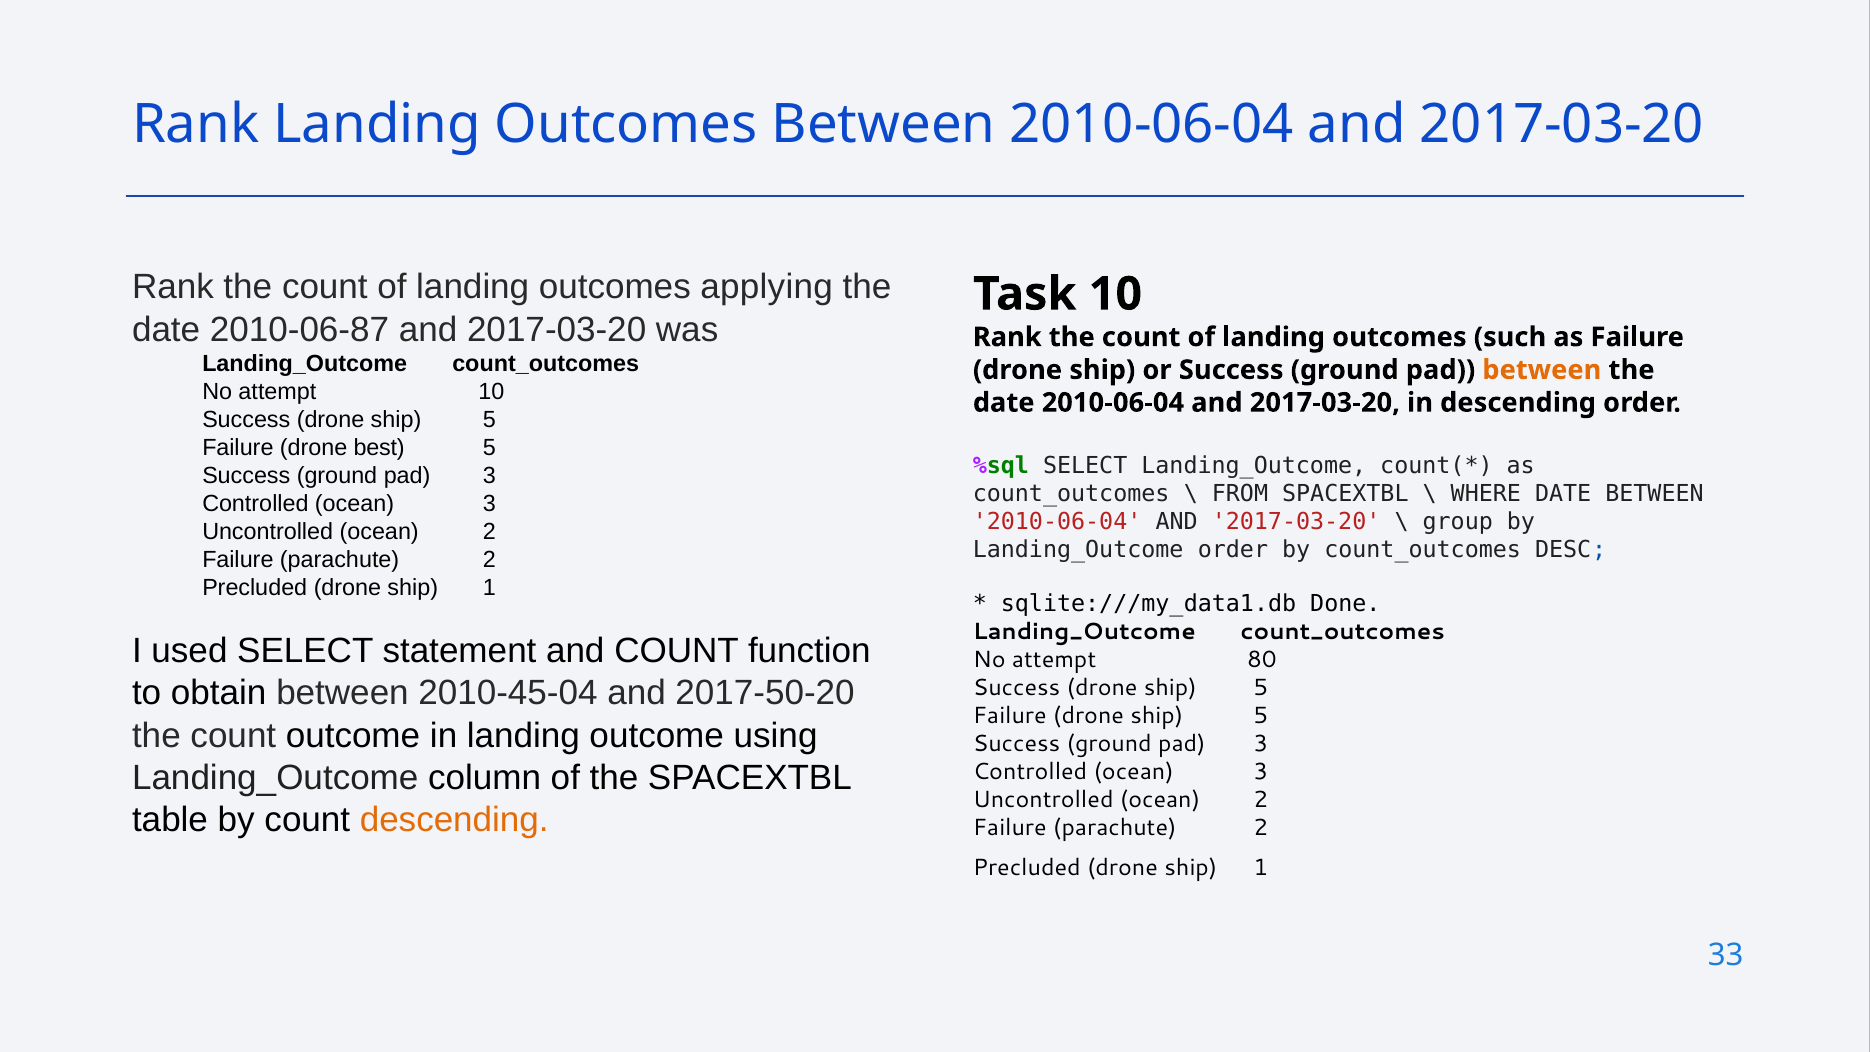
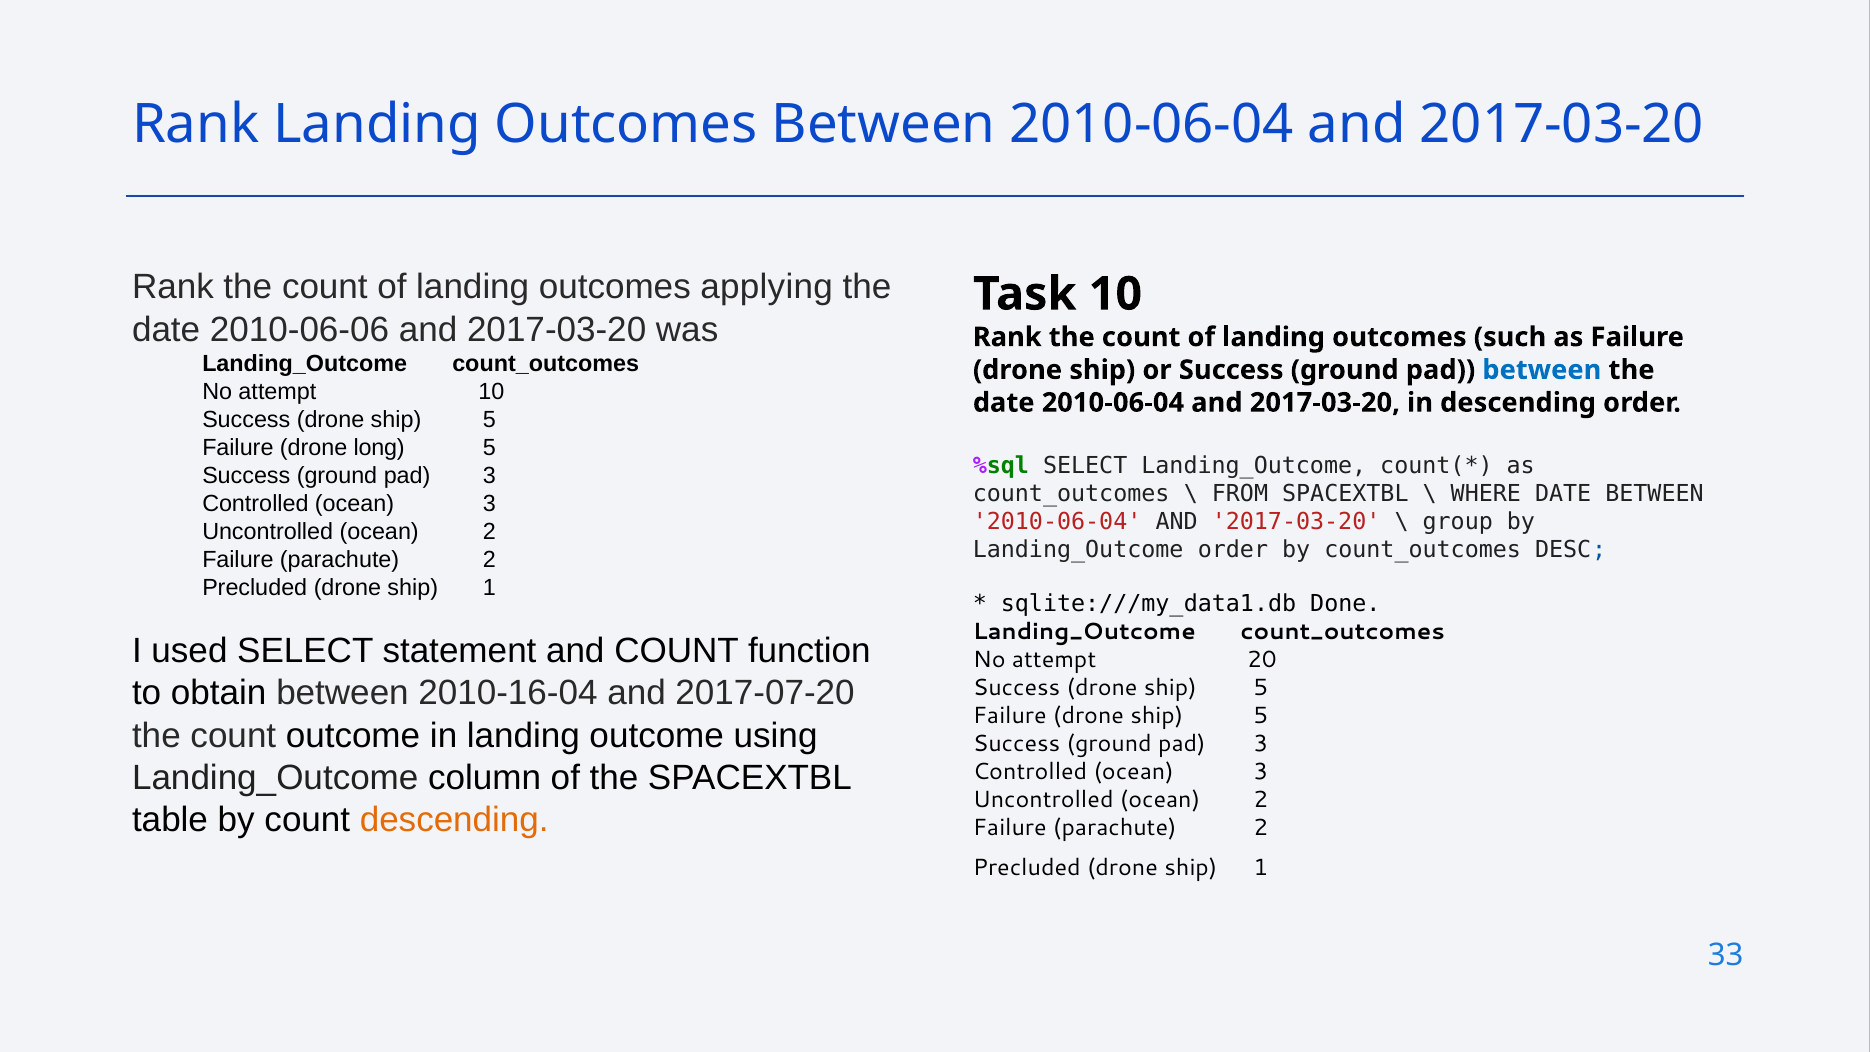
2010-06-87: 2010-06-87 -> 2010-06-06
between at (1542, 370) colour: orange -> blue
best: best -> long
80: 80 -> 20
2010-45-04: 2010-45-04 -> 2010-16-04
2017-50-20: 2017-50-20 -> 2017-07-20
